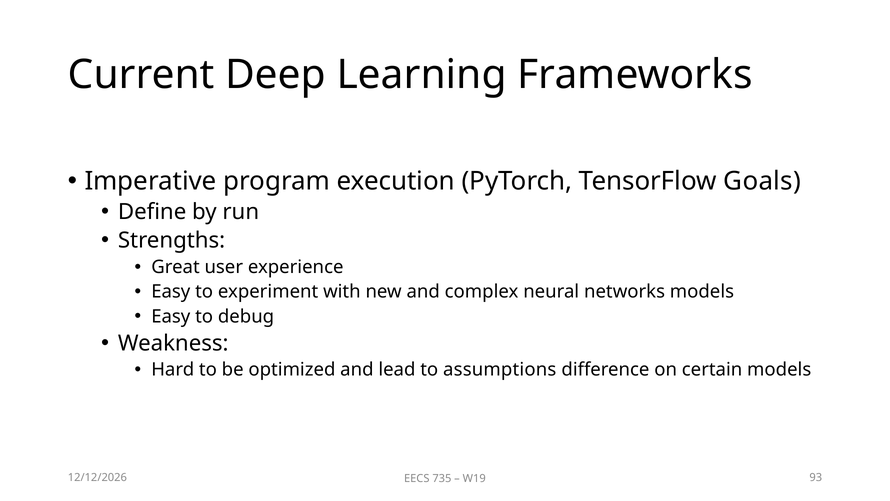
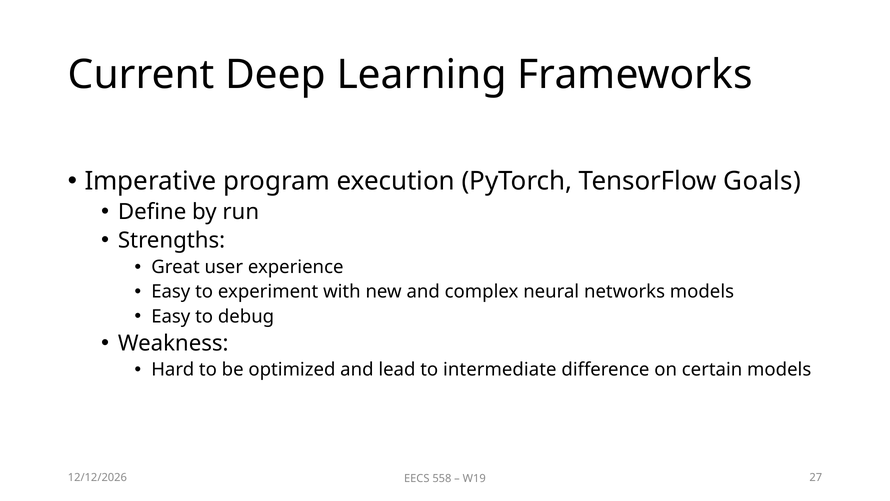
assumptions: assumptions -> intermediate
735: 735 -> 558
93: 93 -> 27
